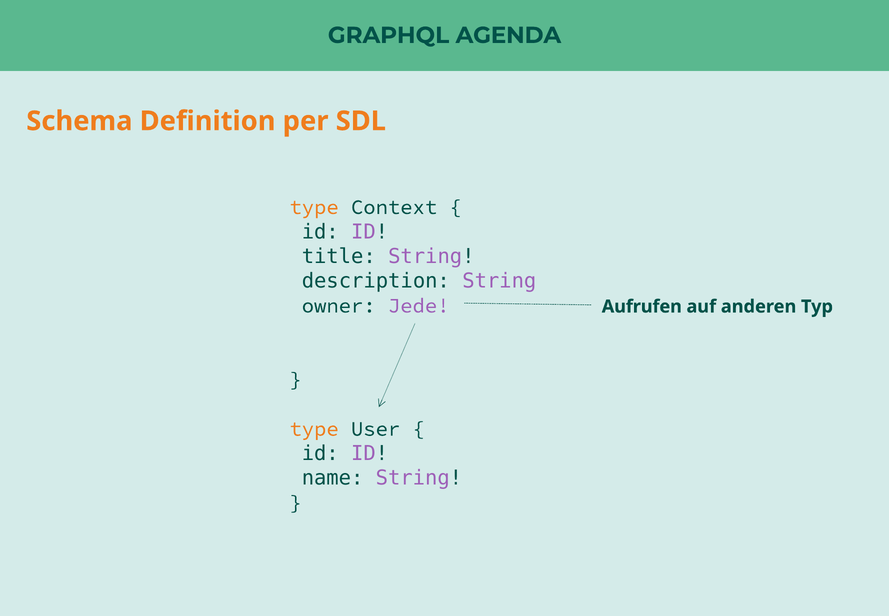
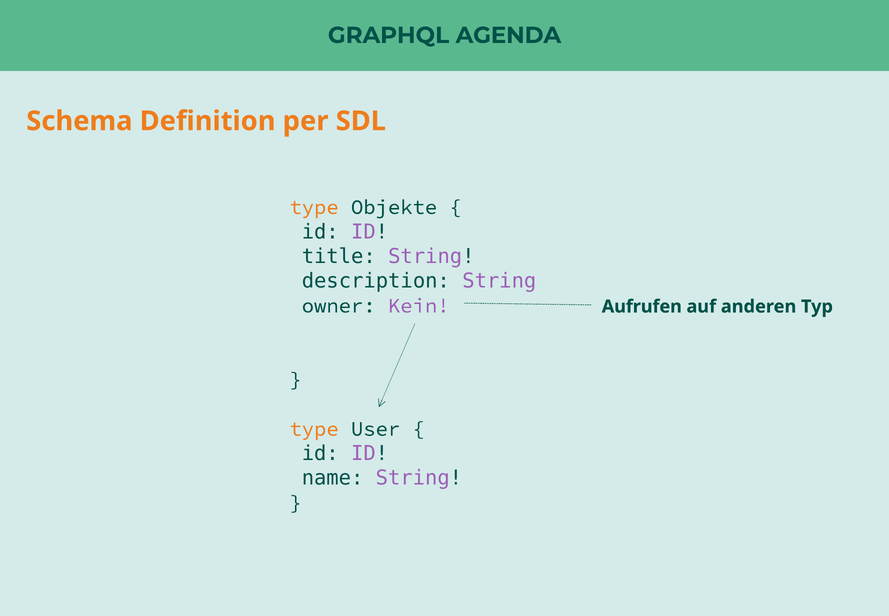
Context: Context -> Objekte
Jede: Jede -> Kein
